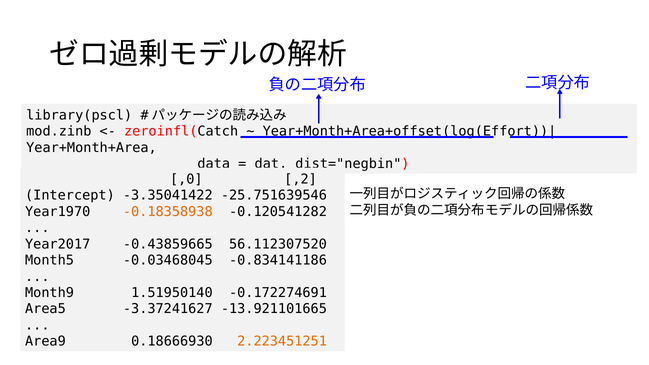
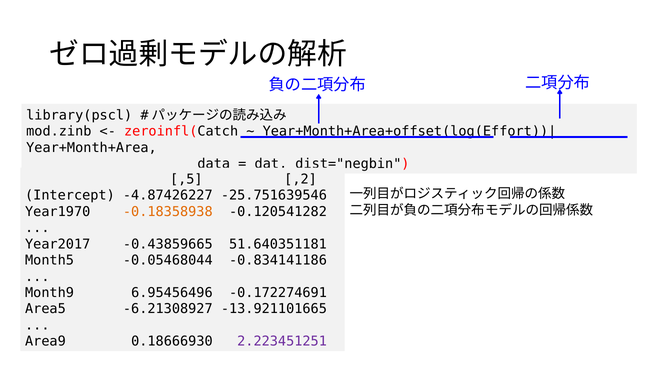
,0: ,0 -> ,5
-3.35041422: -3.35041422 -> -4.87426227
56.112307520: 56.112307520 -> 51.640351181
-0.03468045: -0.03468045 -> -0.05468044
1.51950140: 1.51950140 -> 6.95456496
-3.37241627: -3.37241627 -> -6.21308927
2.223451251 colour: orange -> purple
